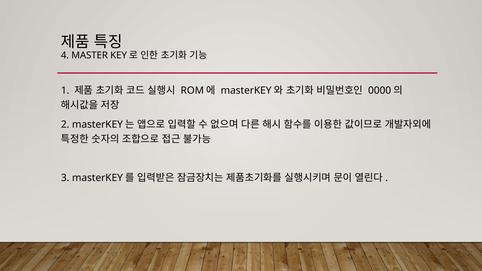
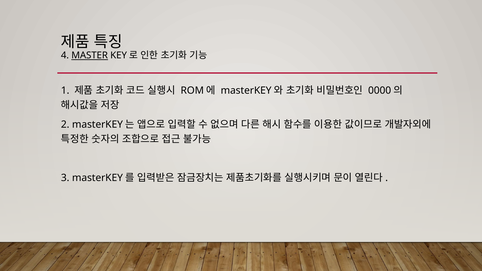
MASTER underline: none -> present
